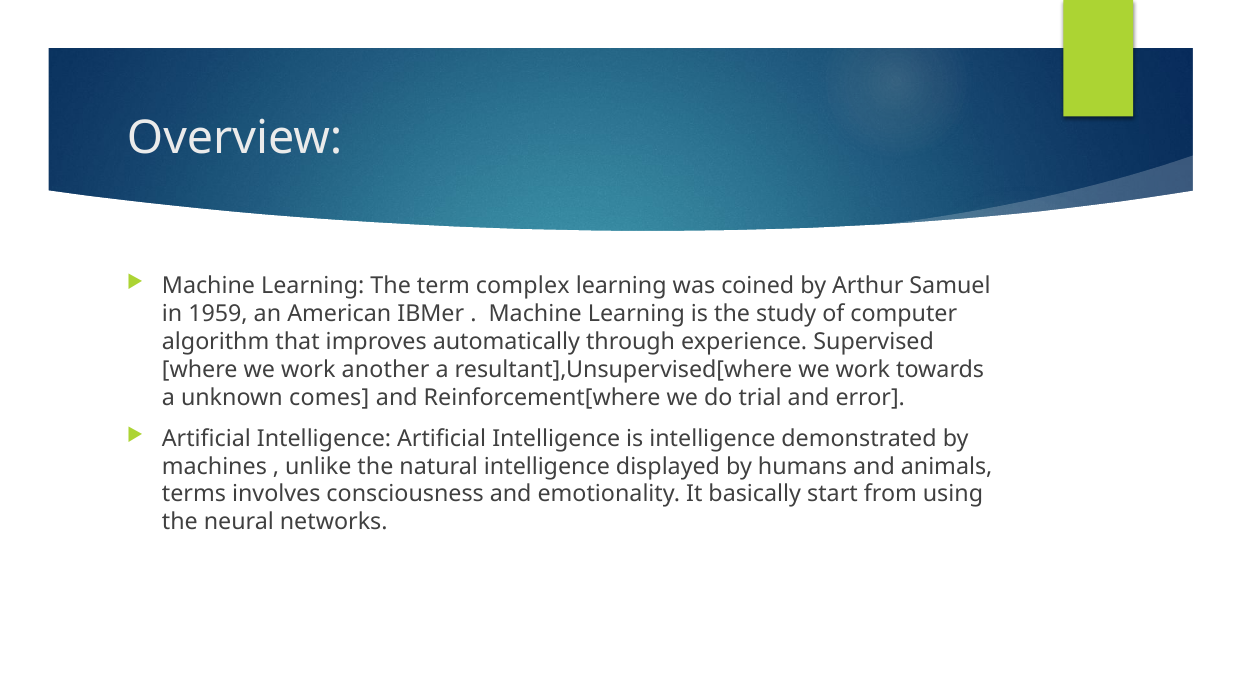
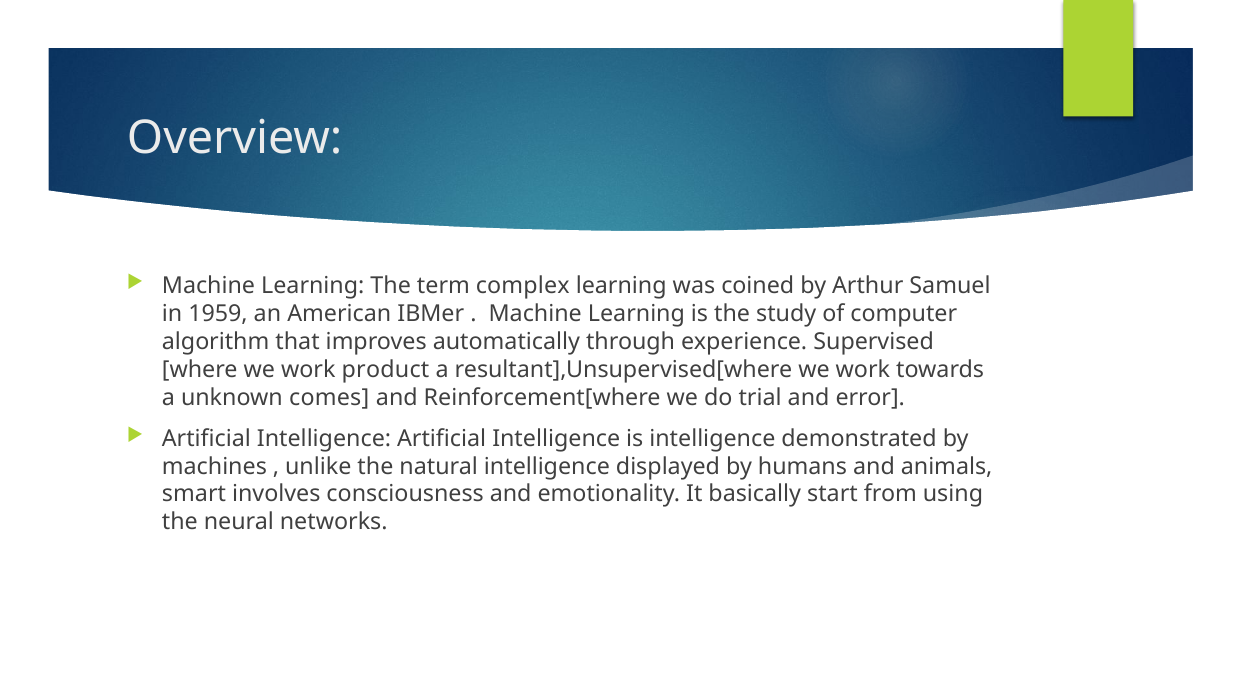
another: another -> product
terms: terms -> smart
